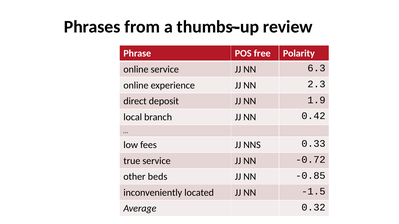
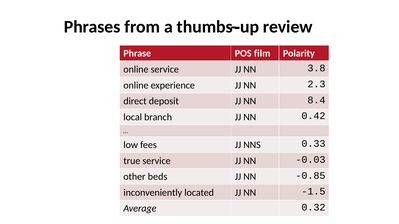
free: free -> film
6.3: 6.3 -> 3.8
1.9: 1.9 -> 8.4
-0.72: -0.72 -> -0.03
